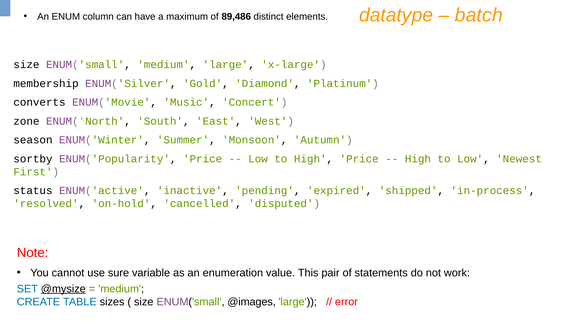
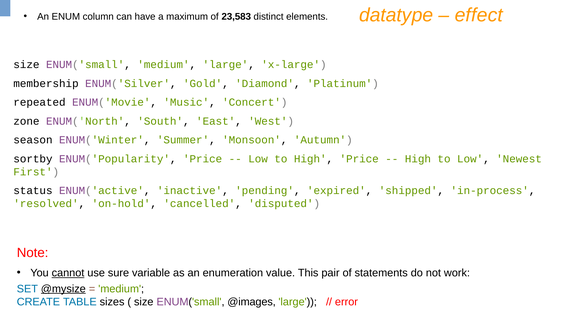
batch: batch -> effect
89,486: 89,486 -> 23,583
converts: converts -> repeated
cannot underline: none -> present
